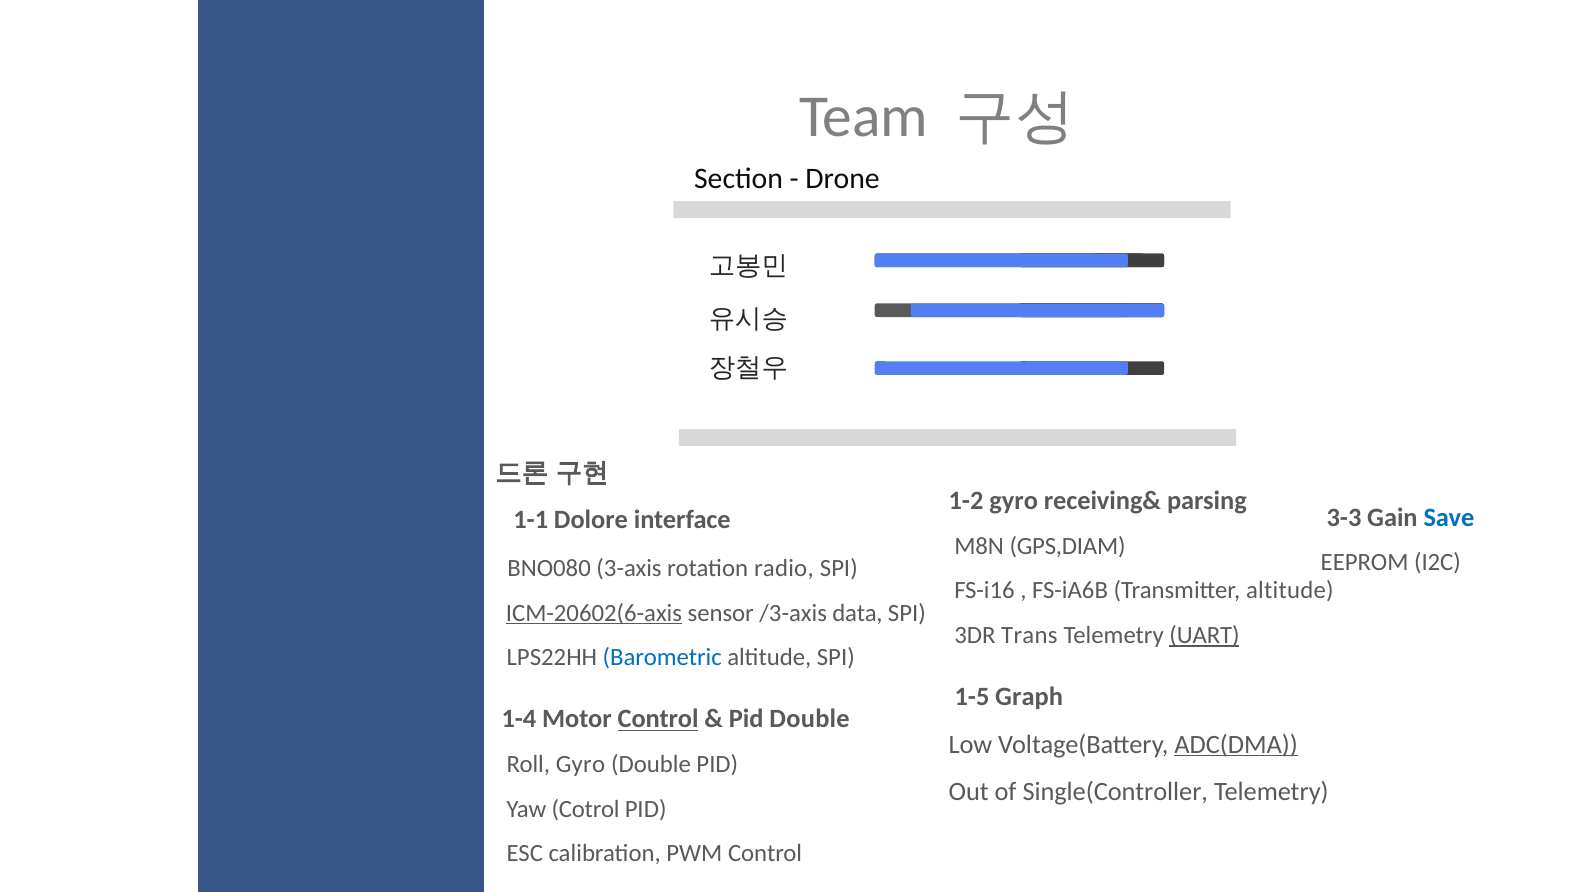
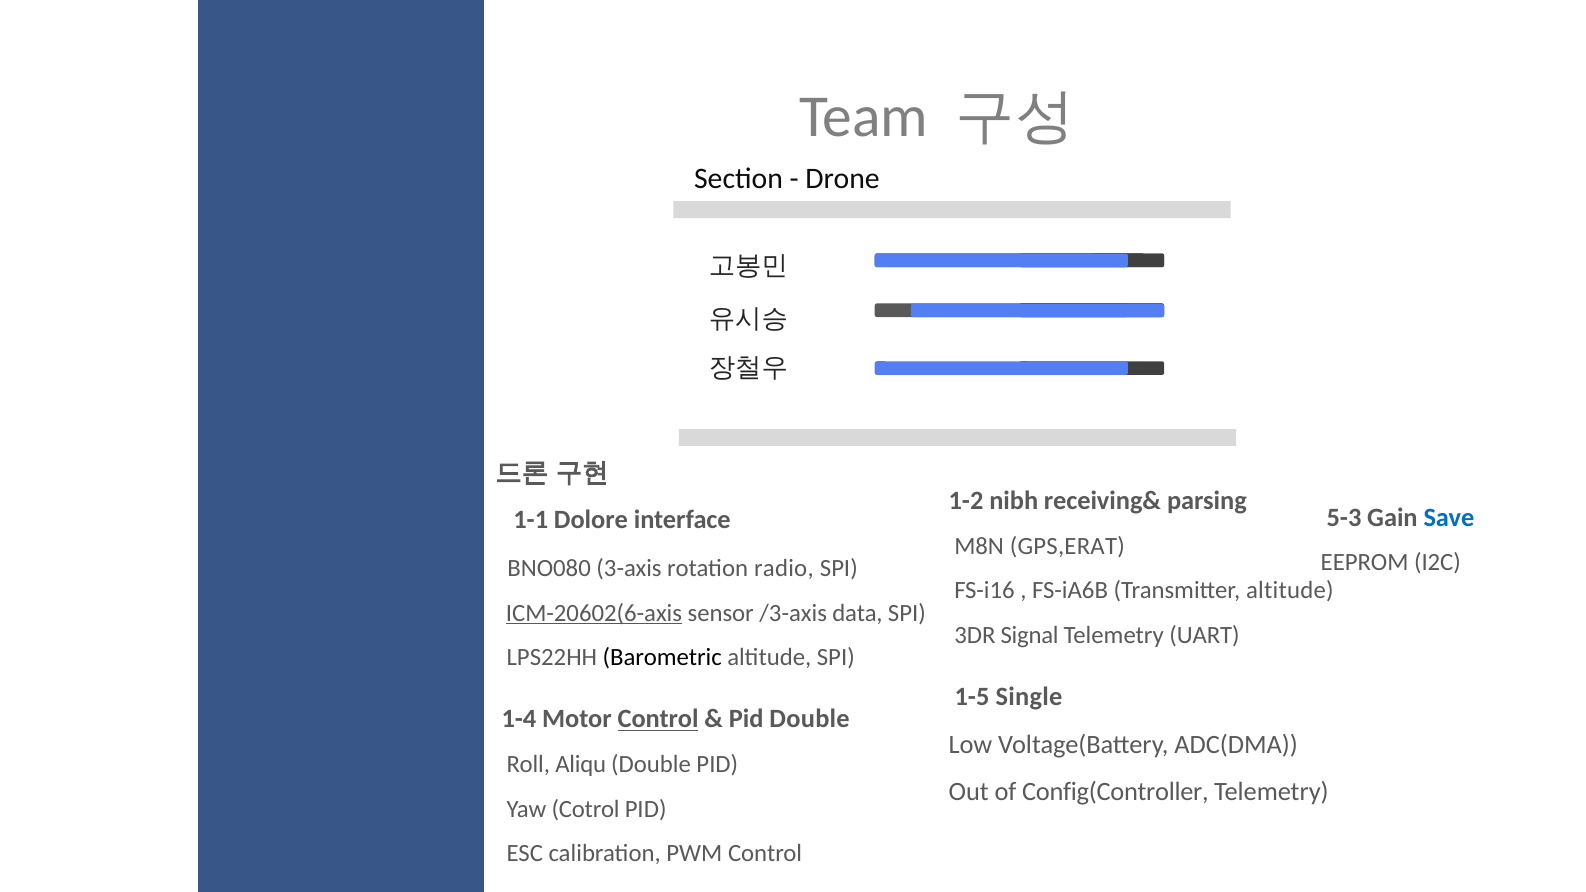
1-2 gyro: gyro -> nibh
3-3: 3-3 -> 5-3
GPS,DIAM: GPS,DIAM -> GPS,ERAT
Trans: Trans -> Signal
UART underline: present -> none
Barometric colour: blue -> black
Graph: Graph -> Single
ADC(DMA underline: present -> none
Roll Gyro: Gyro -> Aliqu
Single(Controller: Single(Controller -> Config(Controller
